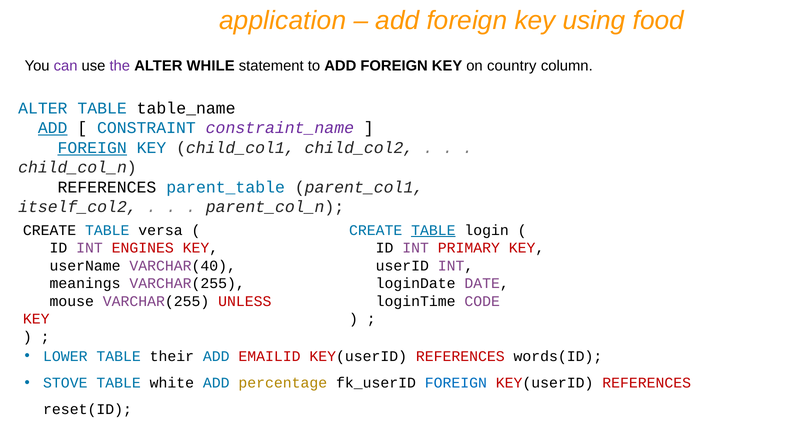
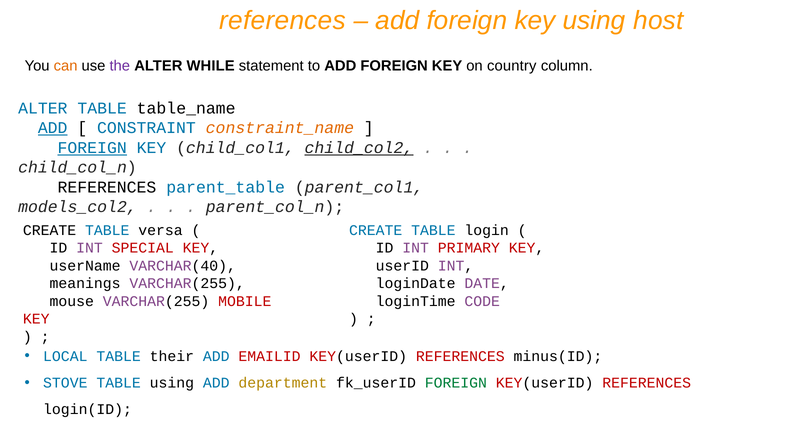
application at (283, 21): application -> references
food: food -> host
can colour: purple -> orange
constraint_name colour: purple -> orange
child_col2 underline: none -> present
itself_col2: itself_col2 -> models_col2
TABLE at (433, 230) underline: present -> none
ENGINES: ENGINES -> SPECIAL
UNLESS: UNLESS -> MOBILE
LOWER: LOWER -> LOCAL
words(ID: words(ID -> minus(ID
TABLE white: white -> using
percentage: percentage -> department
FOREIGN at (456, 383) colour: blue -> green
reset(ID: reset(ID -> login(ID
